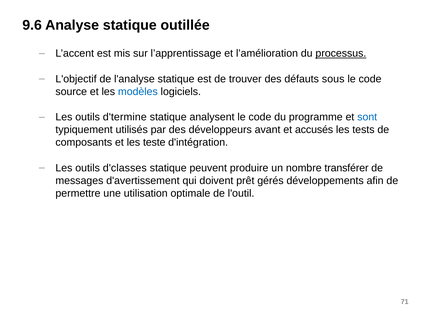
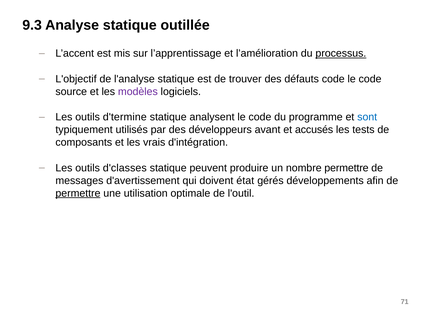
9.6: 9.6 -> 9.3
défauts sous: sous -> code
modèles colour: blue -> purple
teste: teste -> vrais
nombre transférer: transférer -> permettre
prêt: prêt -> état
permettre at (78, 193) underline: none -> present
